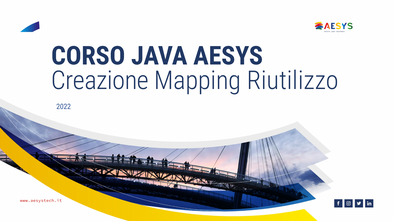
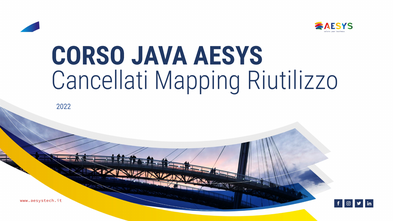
Creazione: Creazione -> Cancellati
